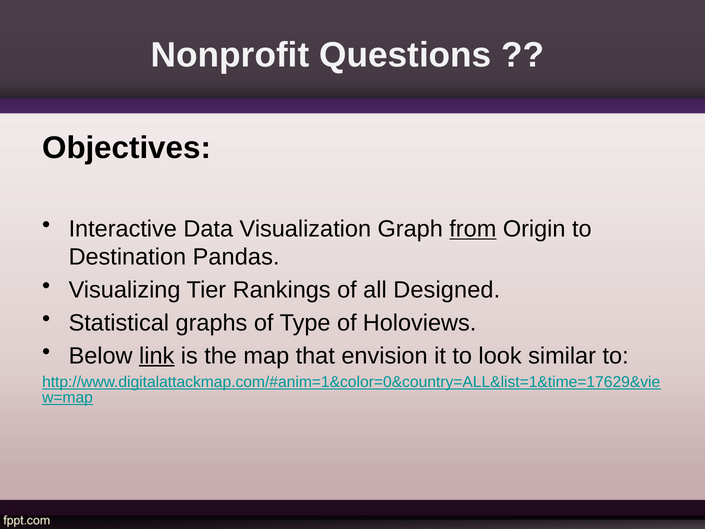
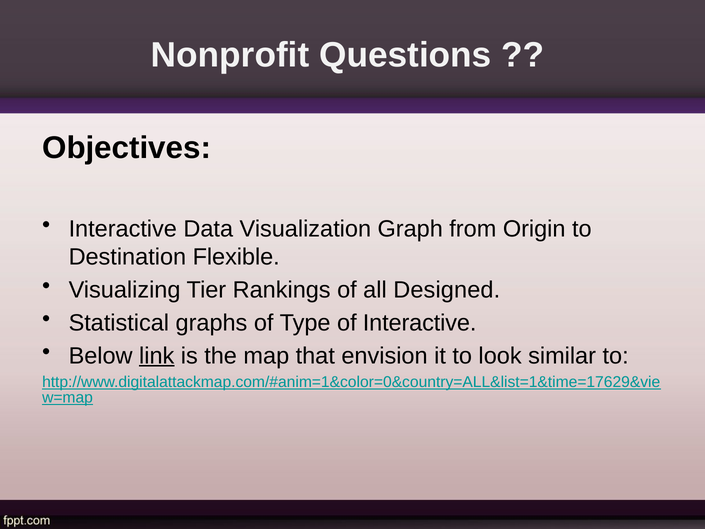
from underline: present -> none
Pandas: Pandas -> Flexible
of Holoviews: Holoviews -> Interactive
